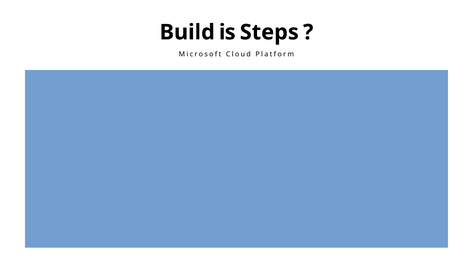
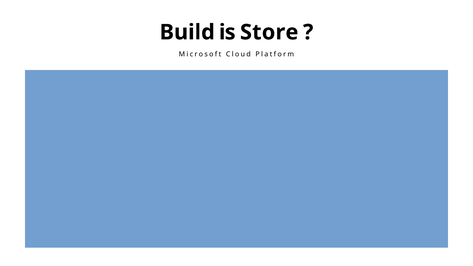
Steps: Steps -> Store
